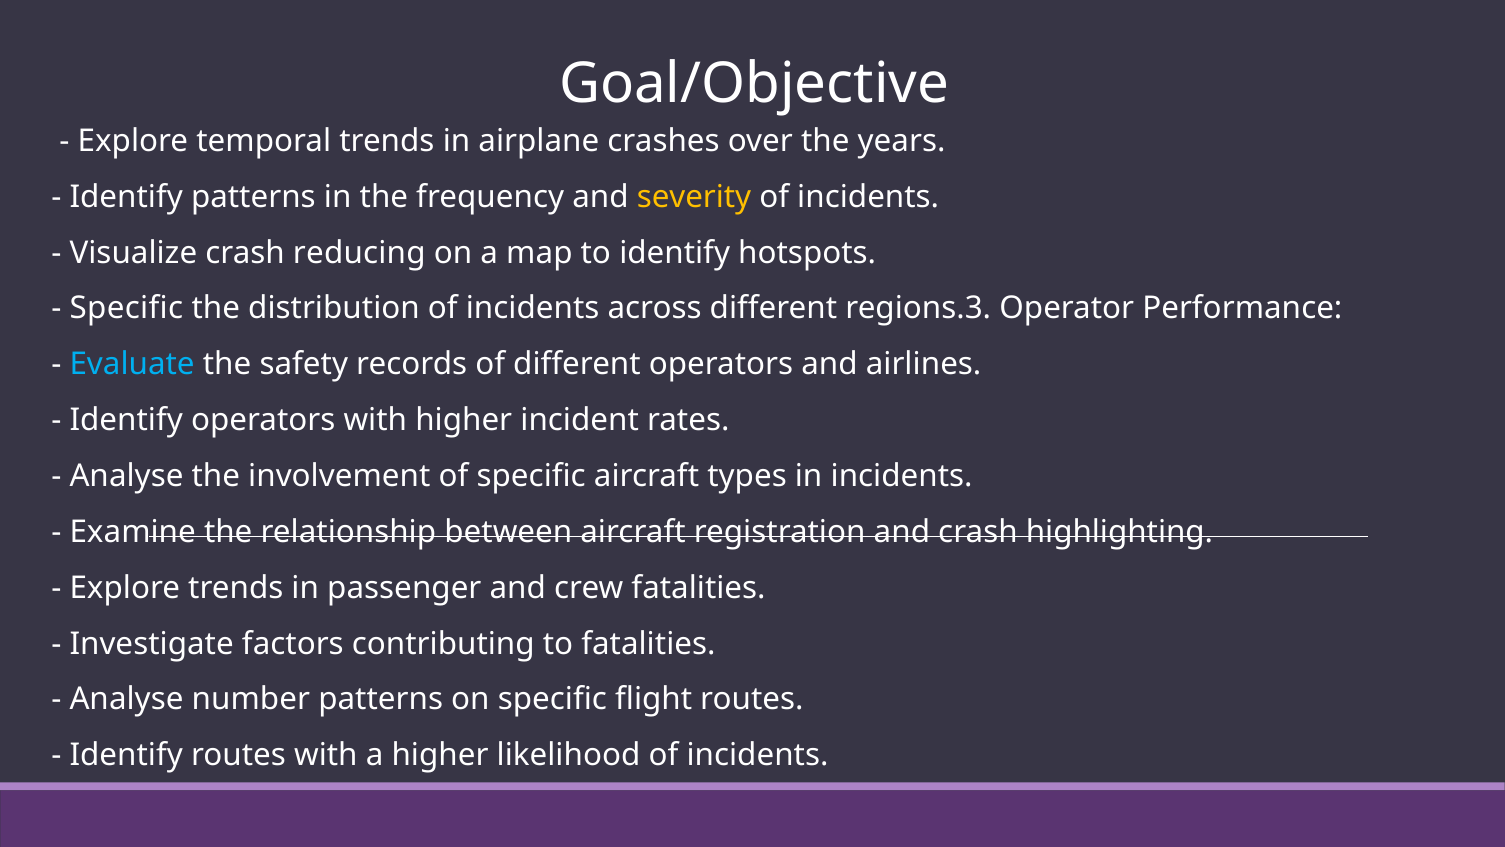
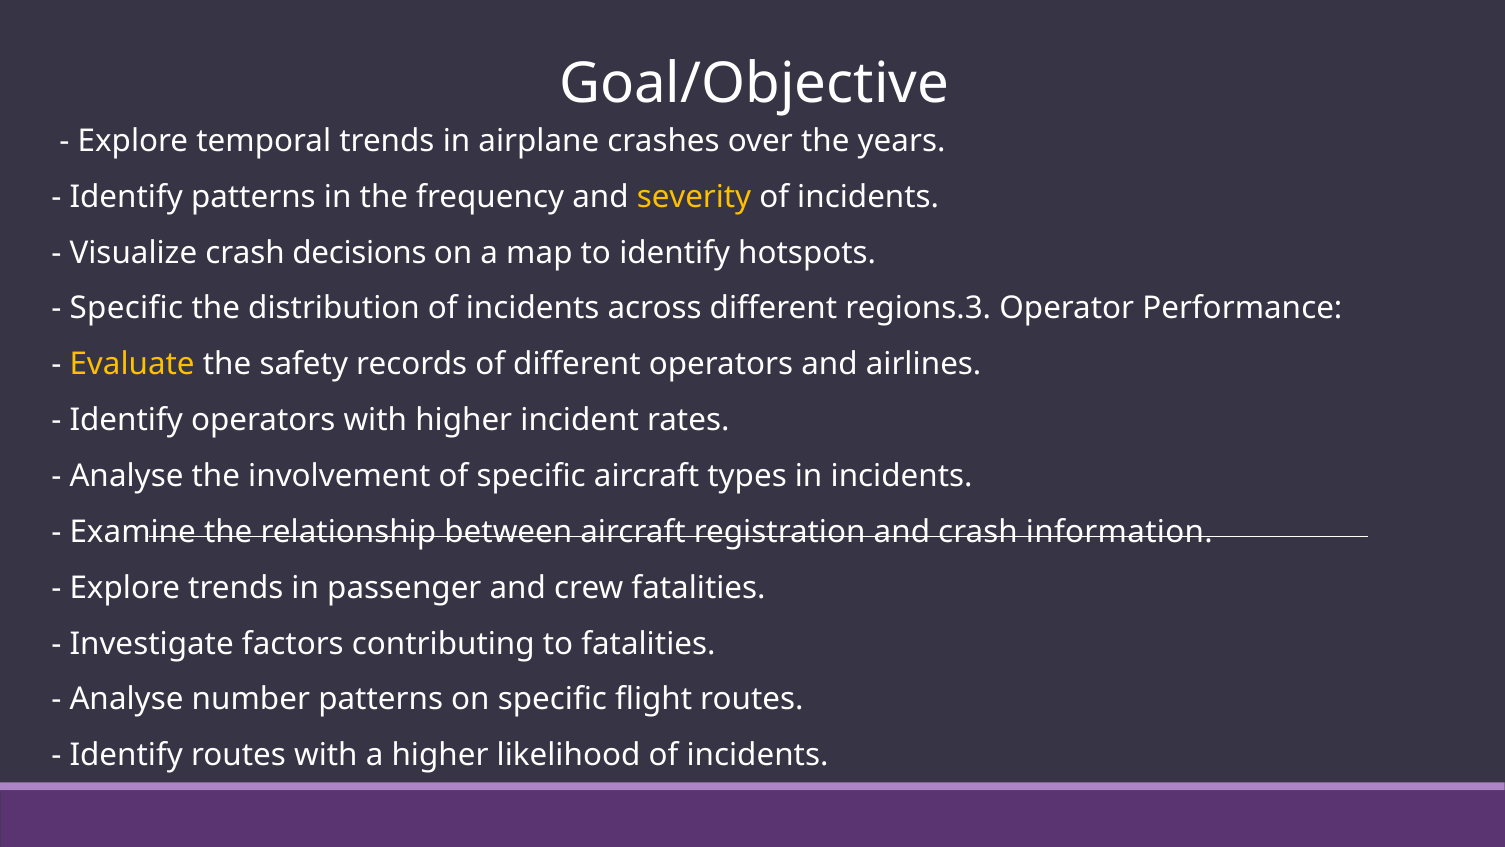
reducing: reducing -> decisions
Evaluate colour: light blue -> yellow
highlighting: highlighting -> information
